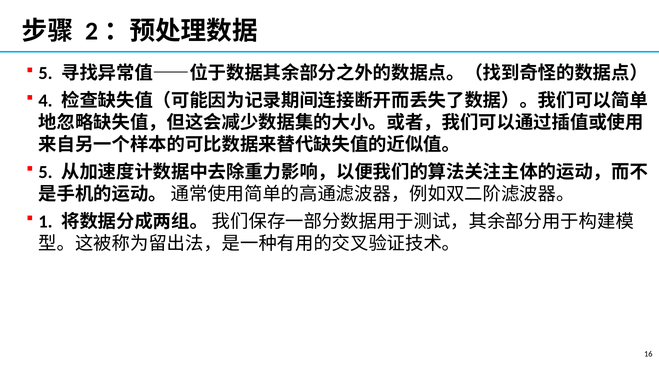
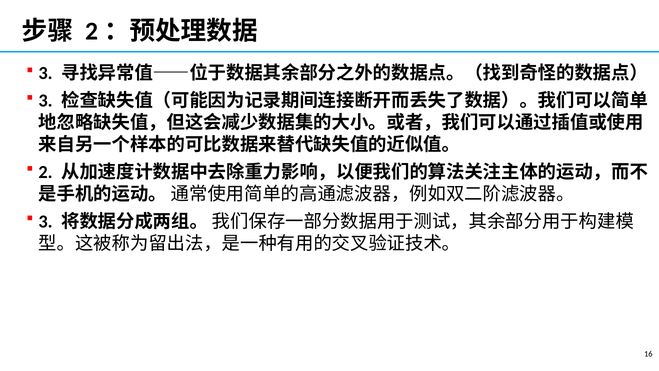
5 at (46, 73): 5 -> 3
4 at (46, 101): 4 -> 3
5 at (46, 172): 5 -> 2
1 at (46, 221): 1 -> 3
